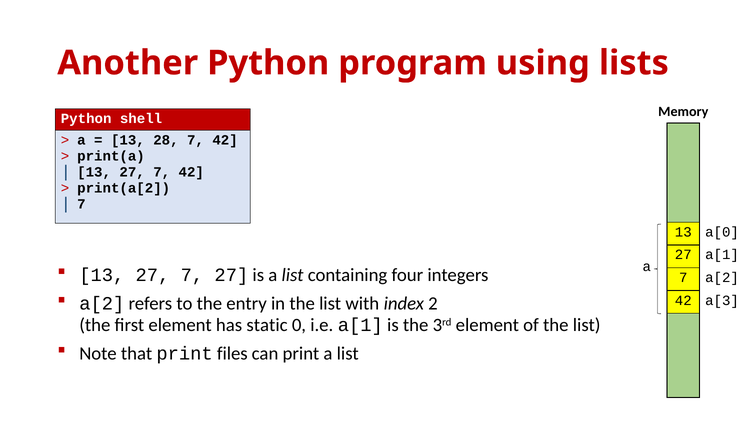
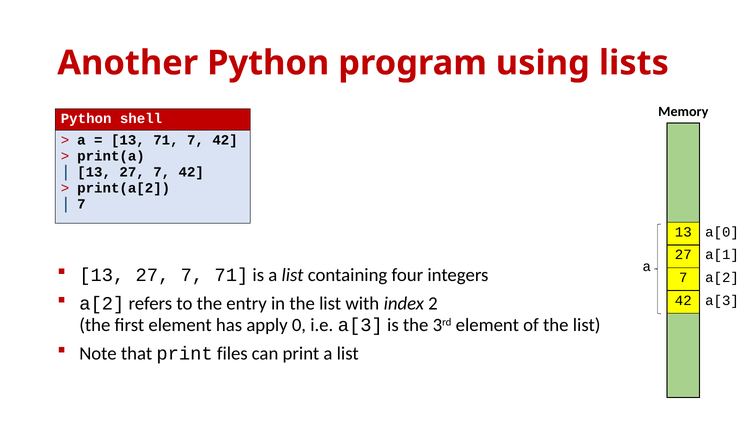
13 28: 28 -> 71
7 27: 27 -> 71
static: static -> apply
i.e a[1: a[1 -> a[3
